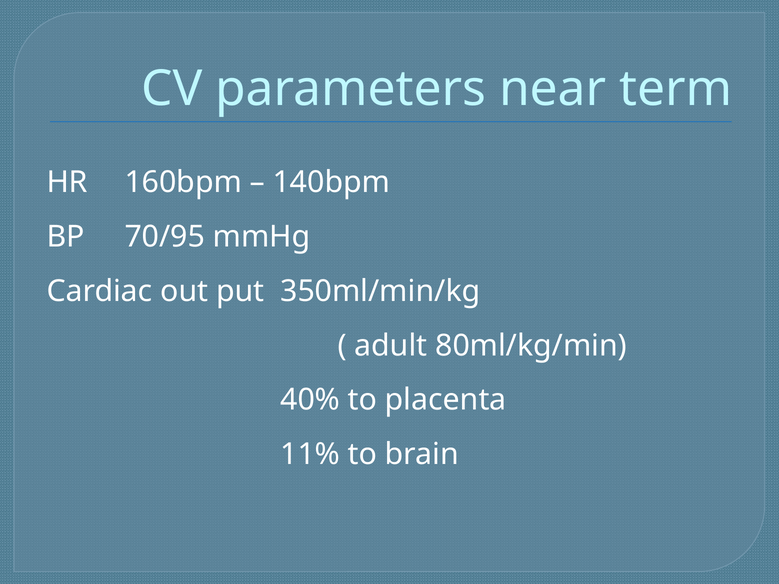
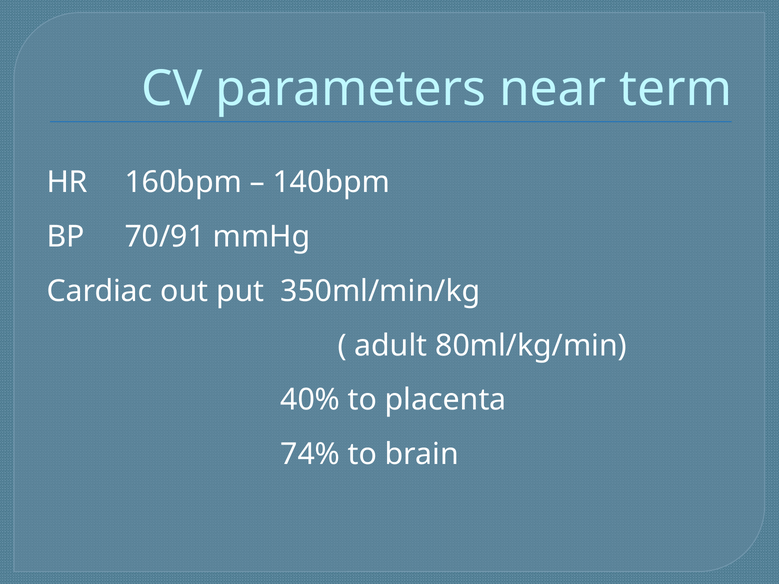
70/95: 70/95 -> 70/91
11%: 11% -> 74%
